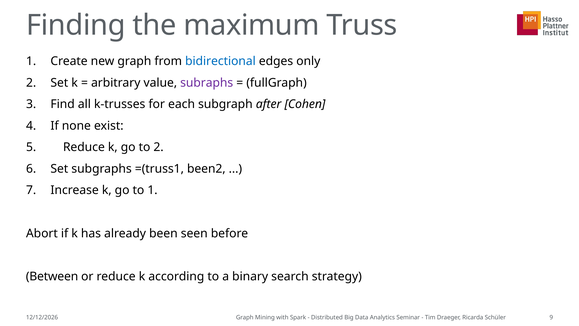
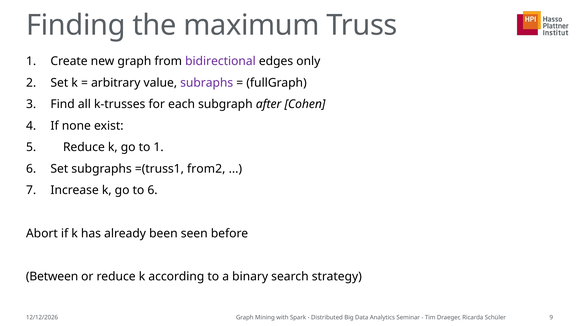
bidirectional colour: blue -> purple
to 2: 2 -> 1
been2: been2 -> from2
to 1: 1 -> 6
